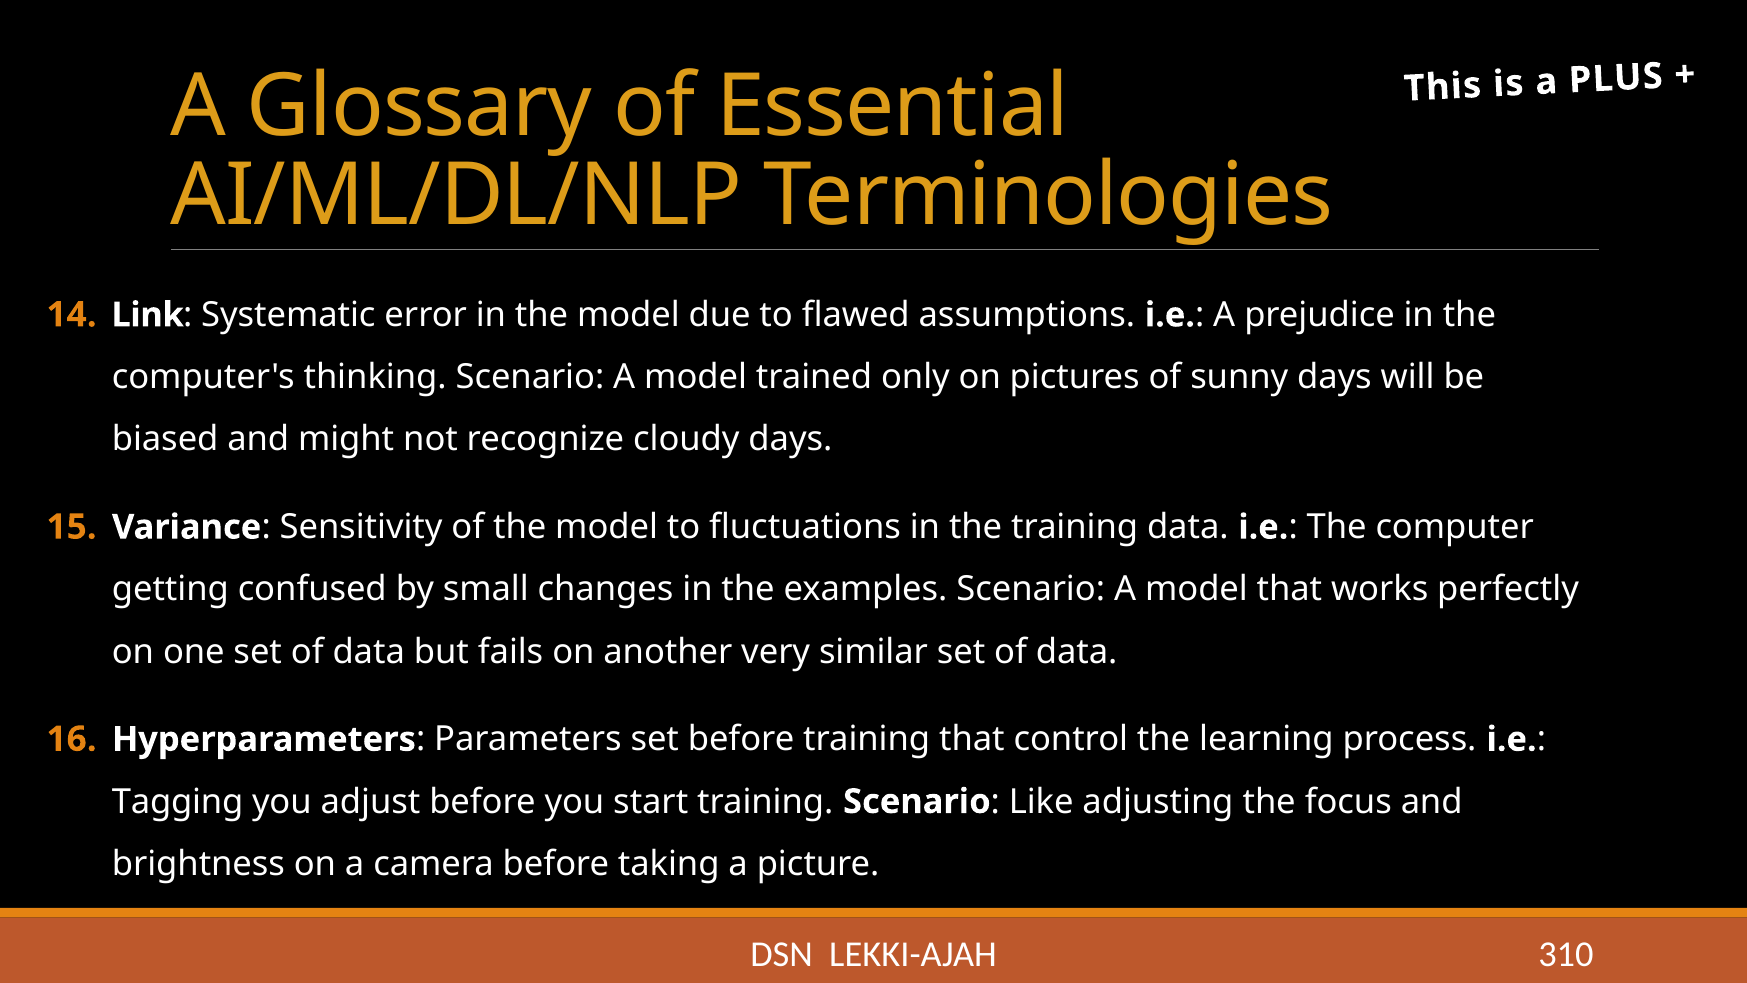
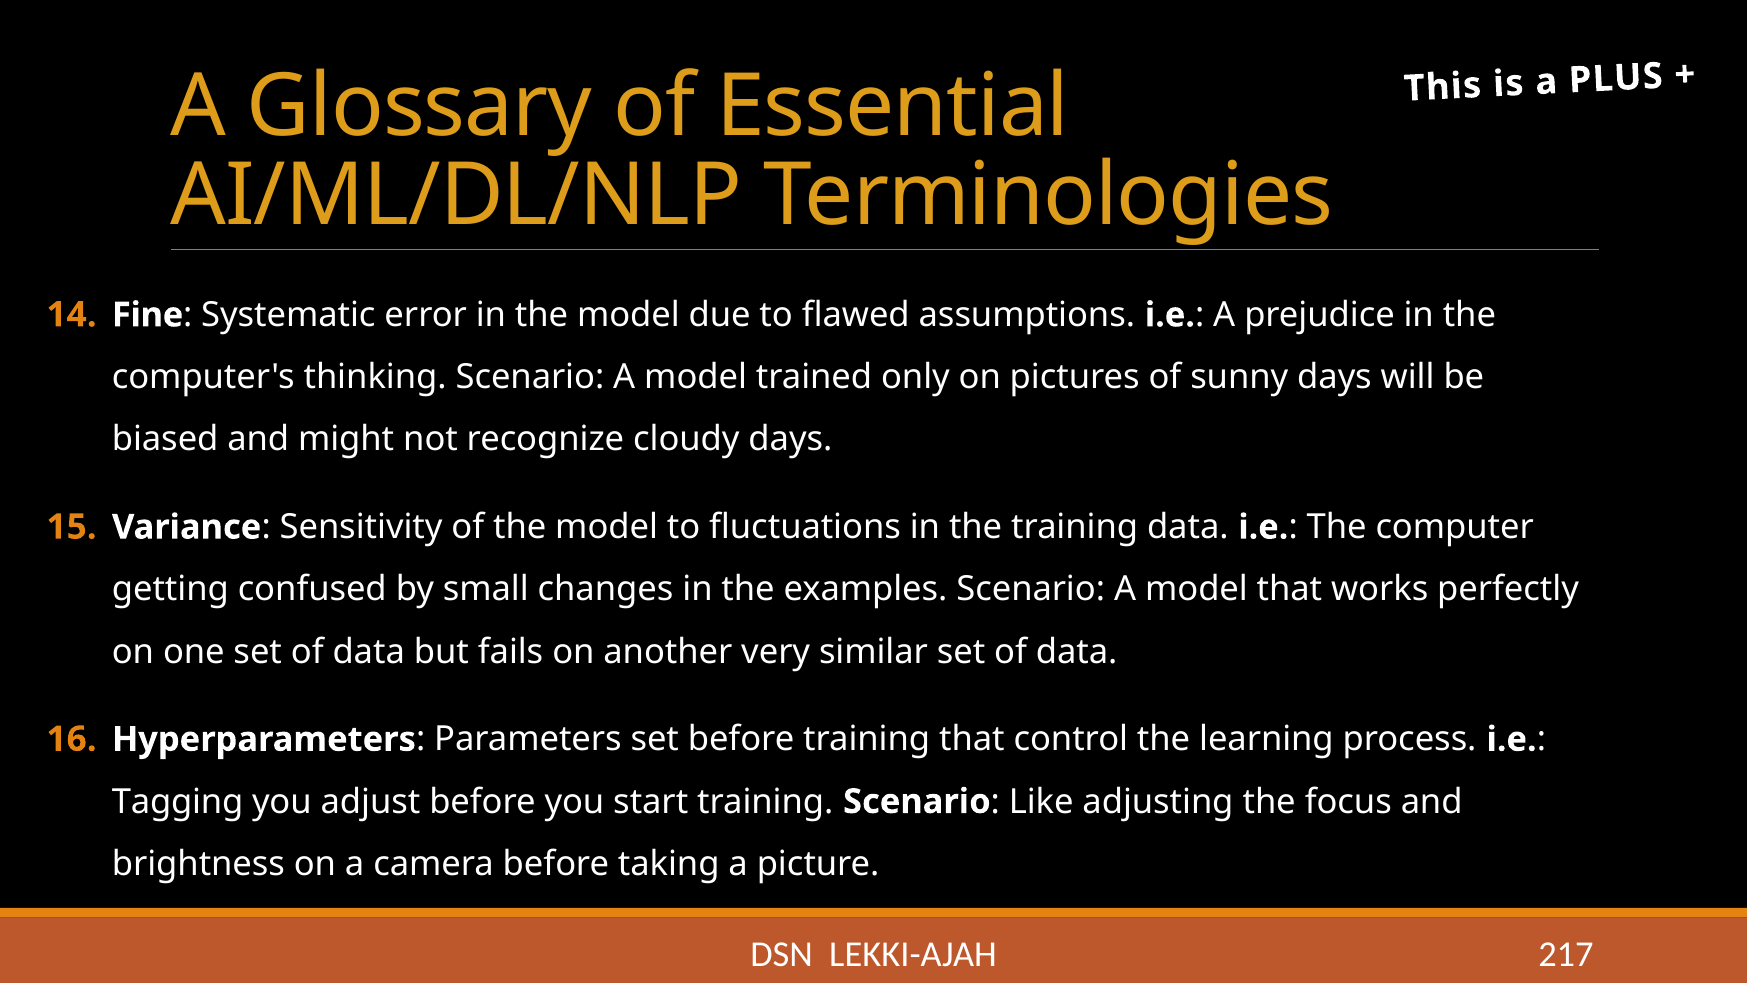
Link: Link -> Fine
310: 310 -> 217
